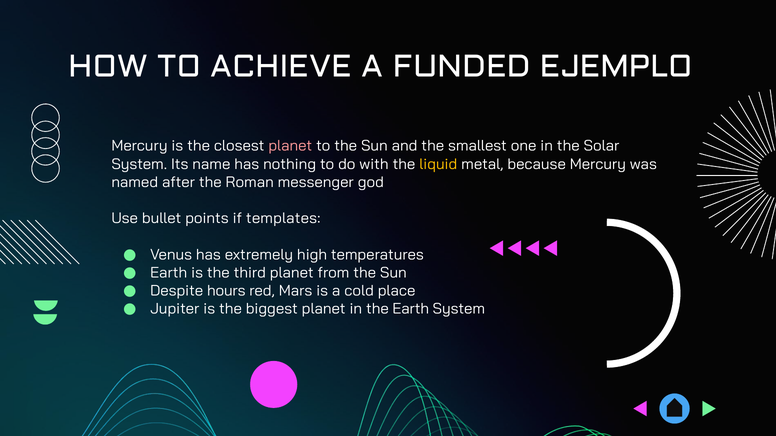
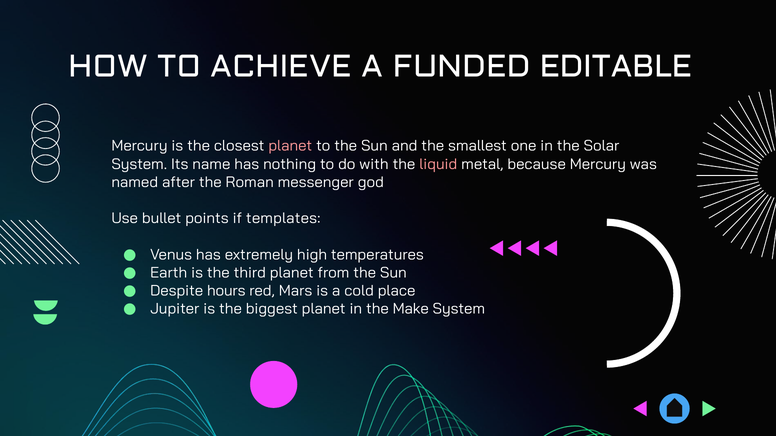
EJEMPLO: EJEMPLO -> EDITABLE
liquid colour: yellow -> pink
the Earth: Earth -> Make
